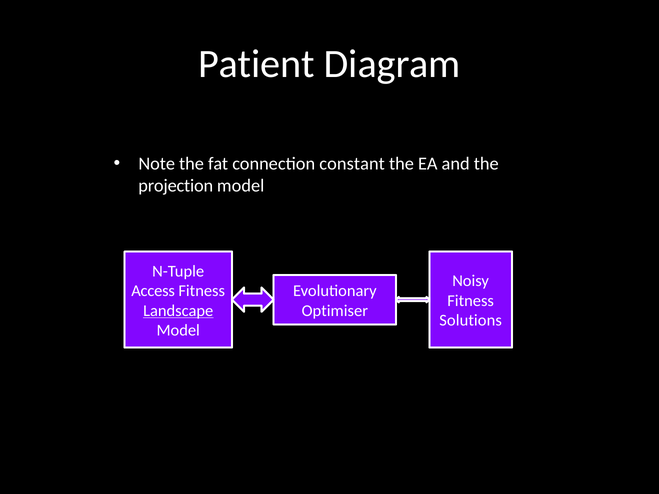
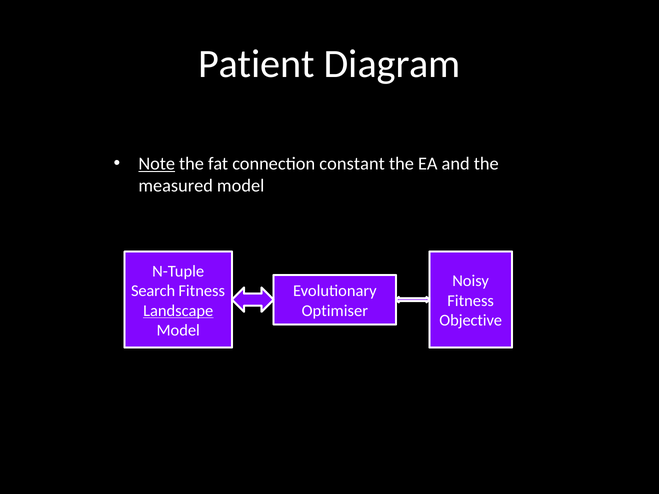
Note underline: none -> present
projection: projection -> measured
Access: Access -> Search
Solutions: Solutions -> Objective
